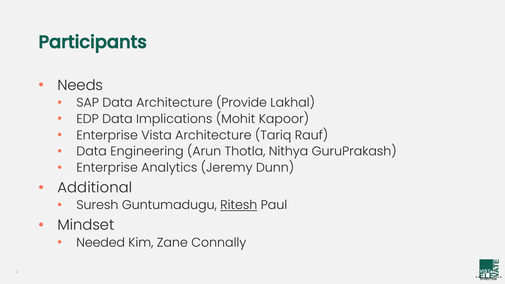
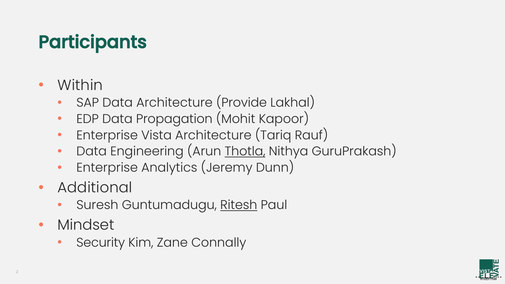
Needs: Needs -> Within
Implications: Implications -> Propagation
Thotla underline: none -> present
Needed: Needed -> Security
